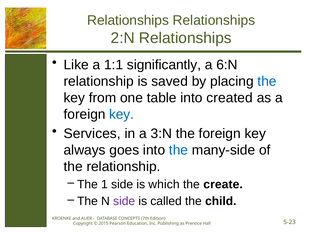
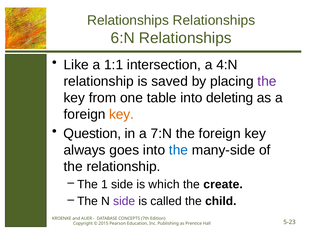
2:N: 2:N -> 6:N
significantly: significantly -> intersection
6:N: 6:N -> 4:N
the at (267, 81) colour: blue -> purple
created: created -> deleting
key at (122, 114) colour: blue -> orange
Services: Services -> Question
3:N: 3:N -> 7:N
